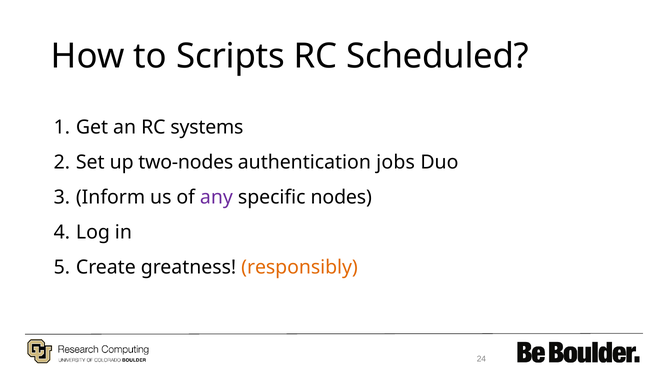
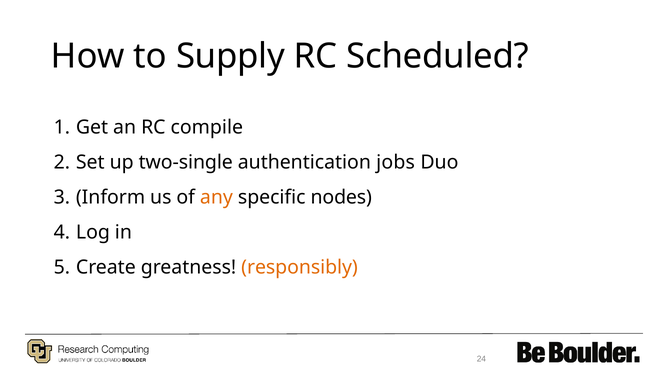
Scripts: Scripts -> Supply
systems: systems -> compile
two-nodes: two-nodes -> two-single
any colour: purple -> orange
